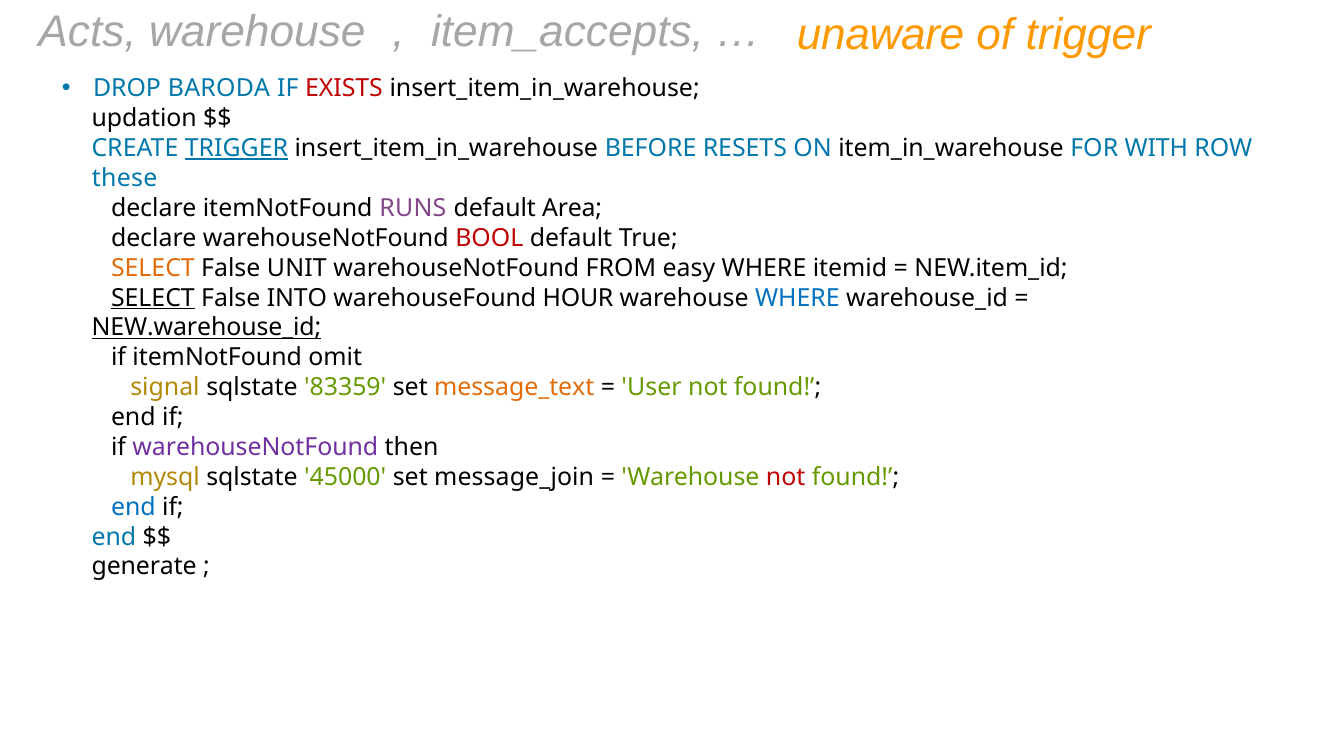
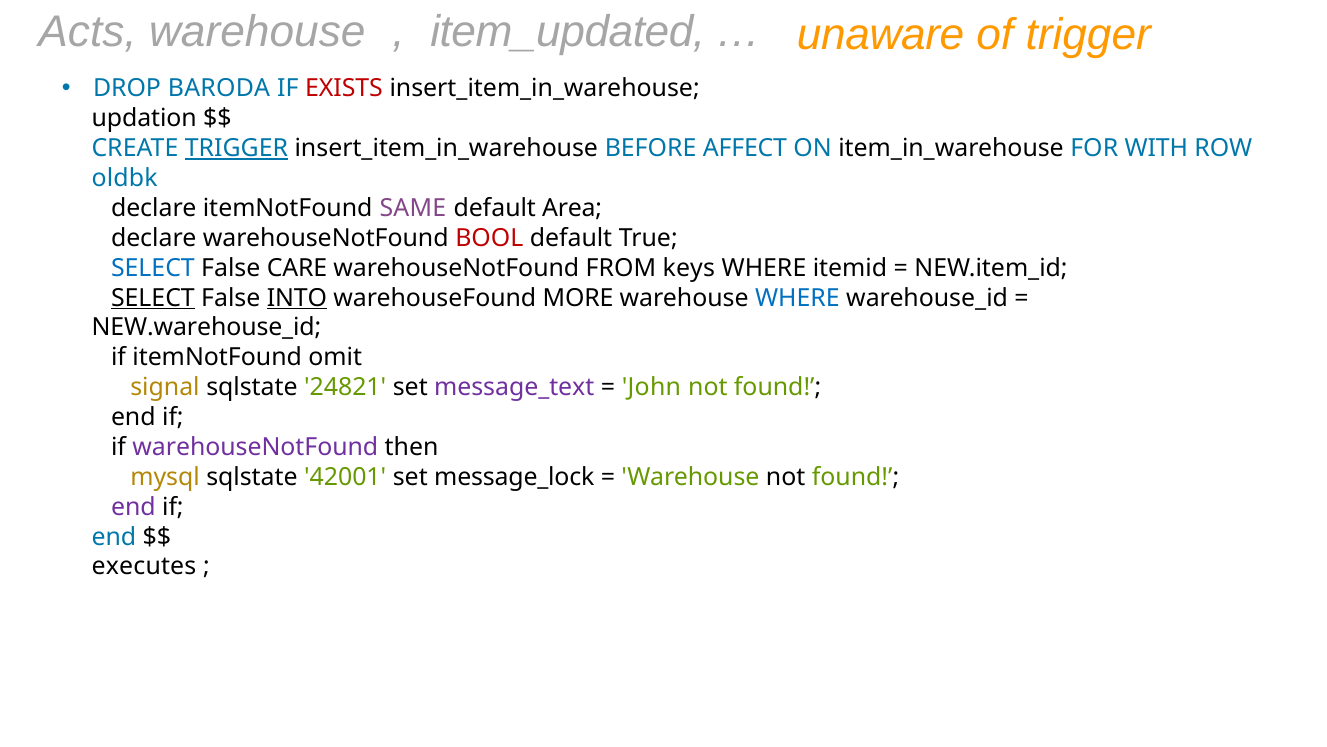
item_accepts: item_accepts -> item_updated
RESETS: RESETS -> AFFECT
these: these -> oldbk
RUNS: RUNS -> SAME
SELECT at (153, 268) colour: orange -> blue
UNIT: UNIT -> CARE
easy: easy -> keys
INTO underline: none -> present
HOUR: HOUR -> MORE
NEW.warehouse_id underline: present -> none
83359: 83359 -> 24821
message_text colour: orange -> purple
User: User -> John
45000: 45000 -> 42001
message_join: message_join -> message_lock
not at (786, 477) colour: red -> black
end at (133, 507) colour: blue -> purple
generate: generate -> executes
